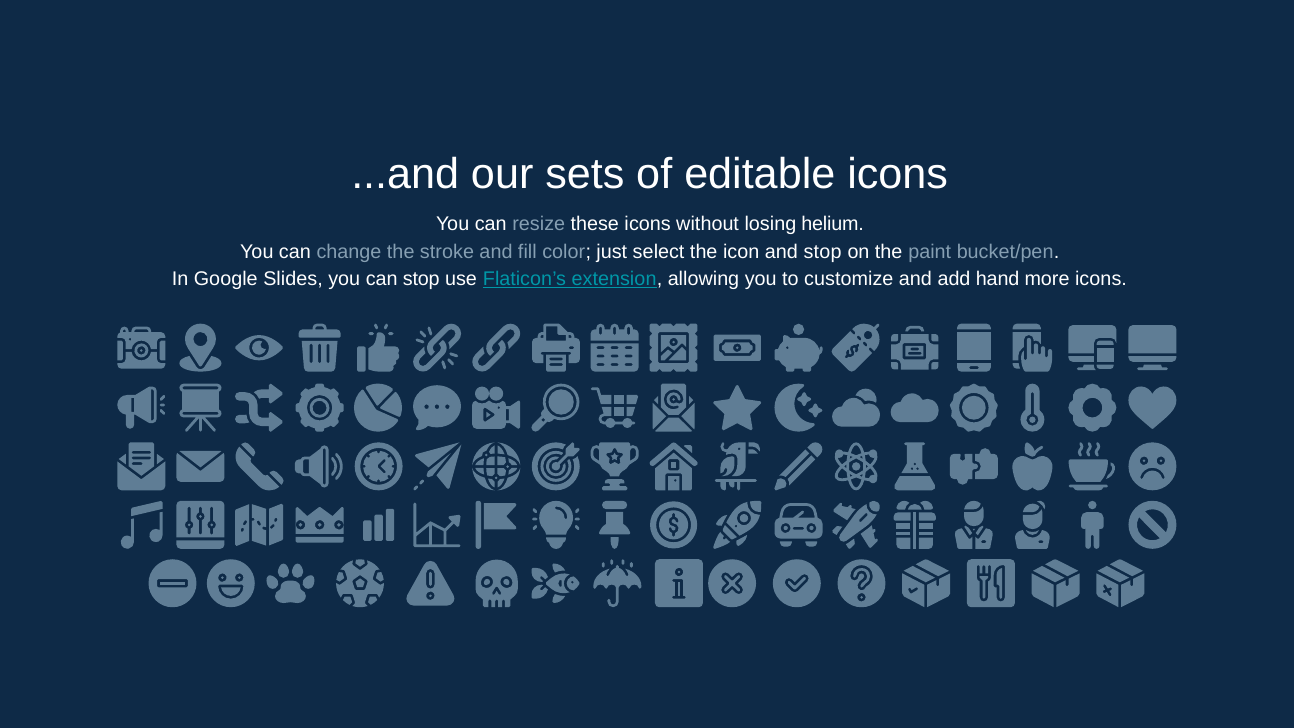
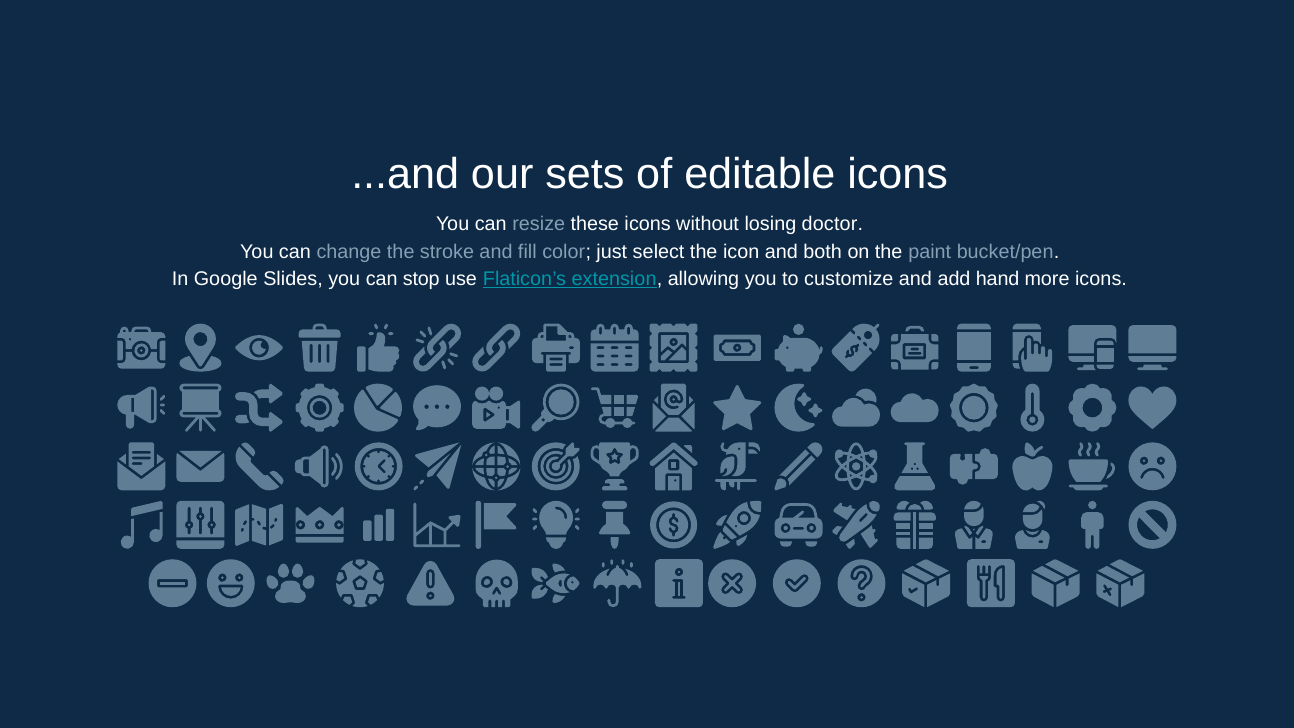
helium: helium -> doctor
and stop: stop -> both
